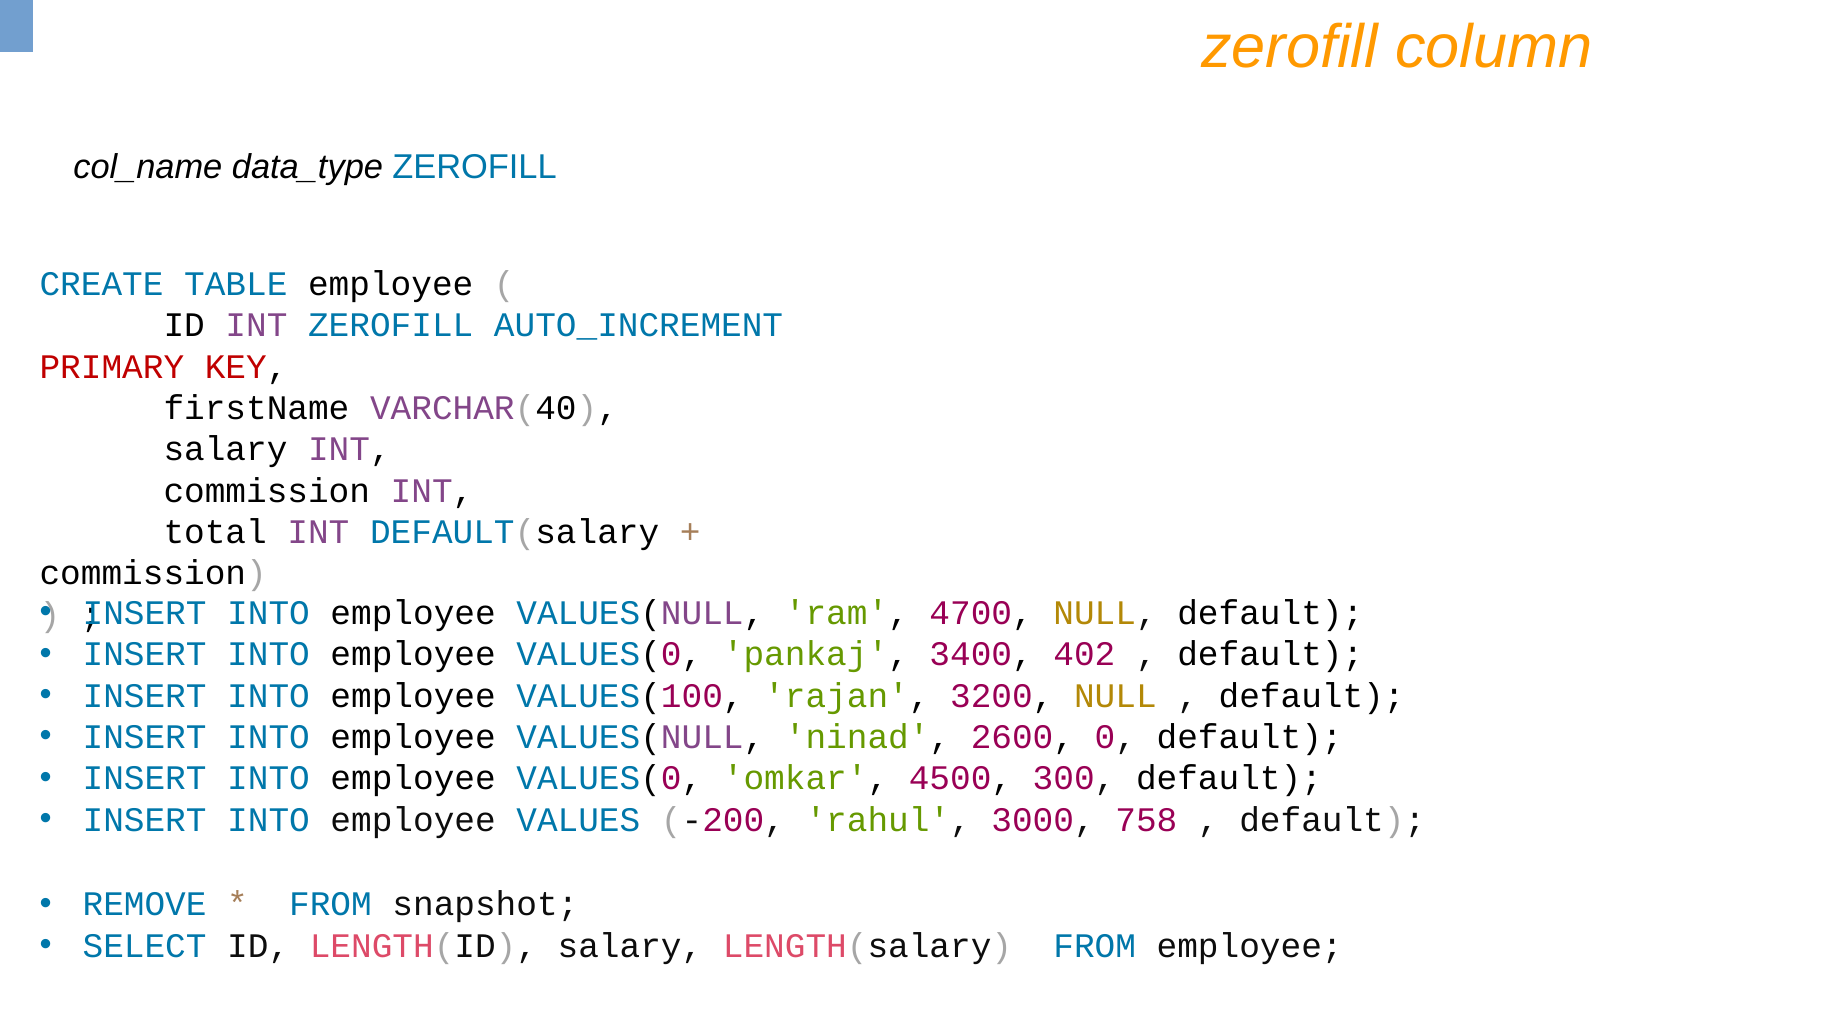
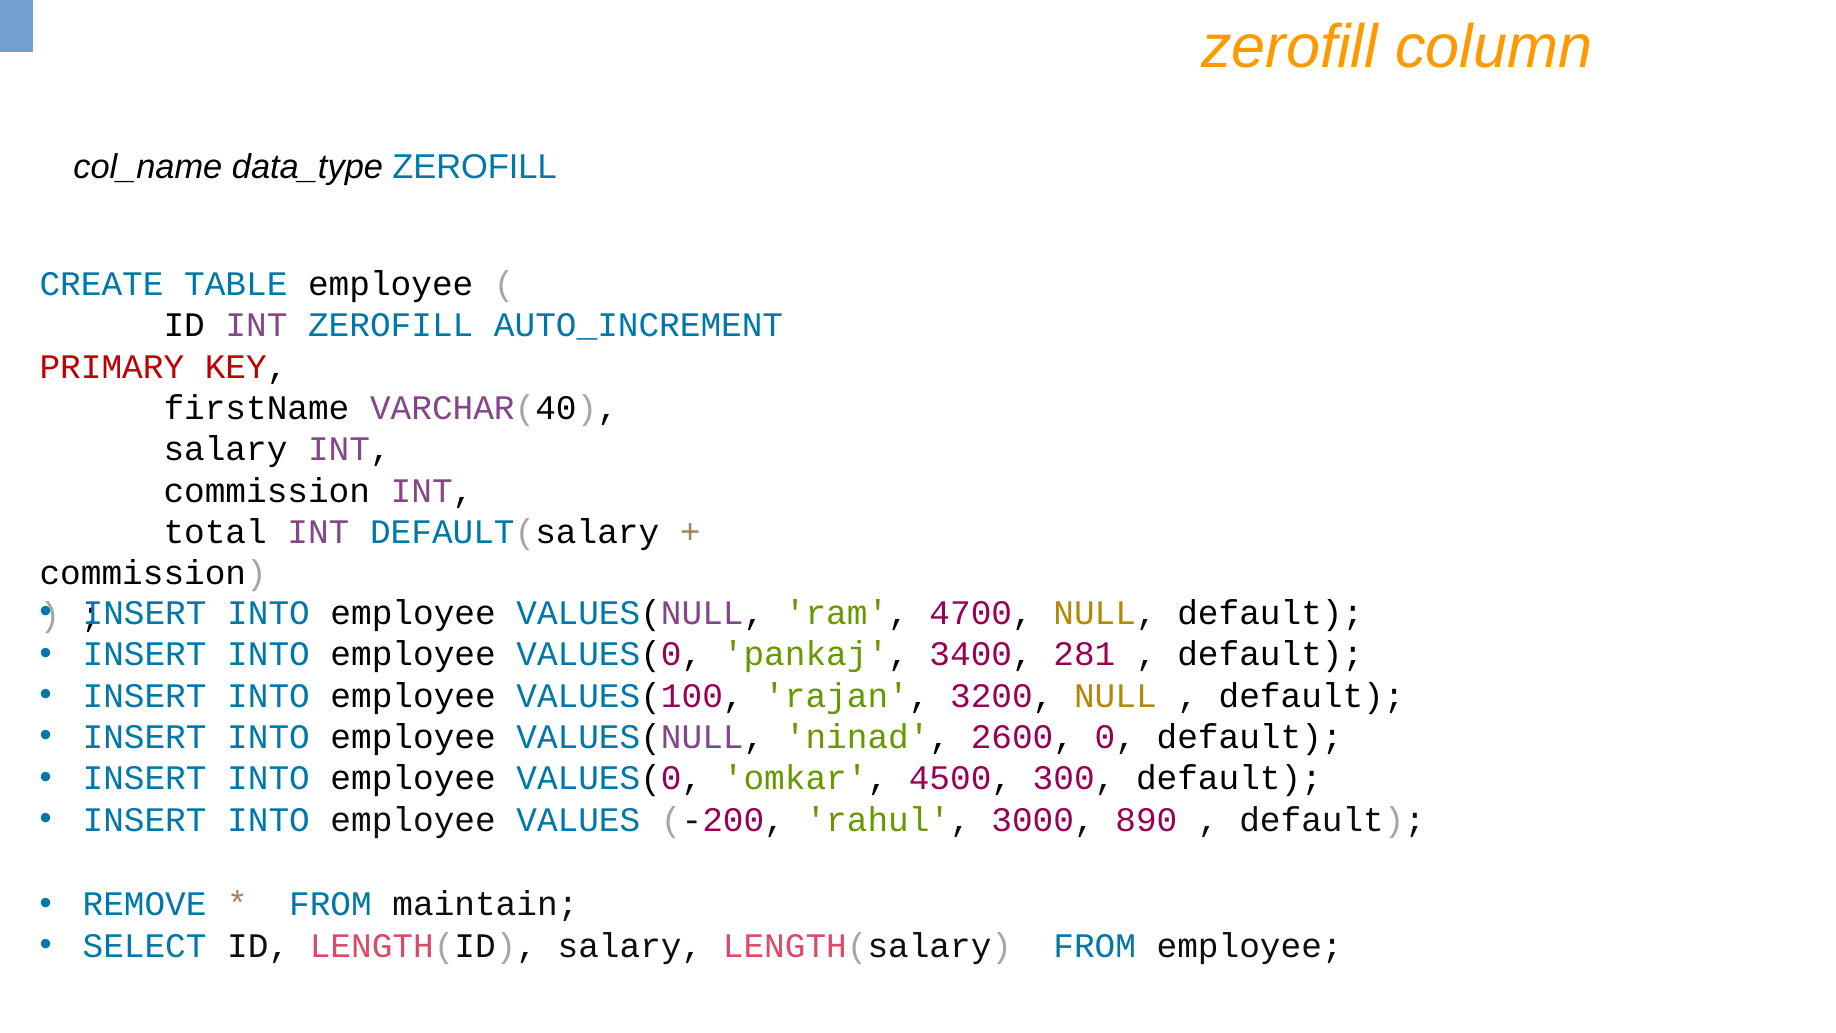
402: 402 -> 281
758: 758 -> 890
snapshot: snapshot -> maintain
